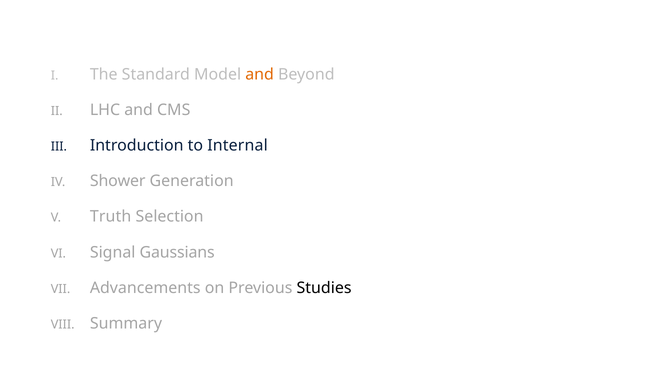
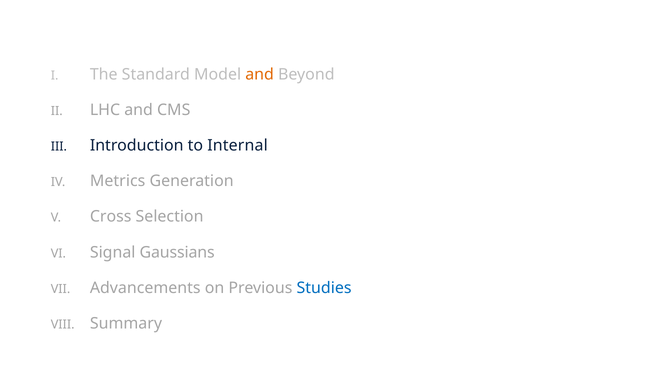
Shower: Shower -> Metrics
Truth: Truth -> Cross
Studies colour: black -> blue
